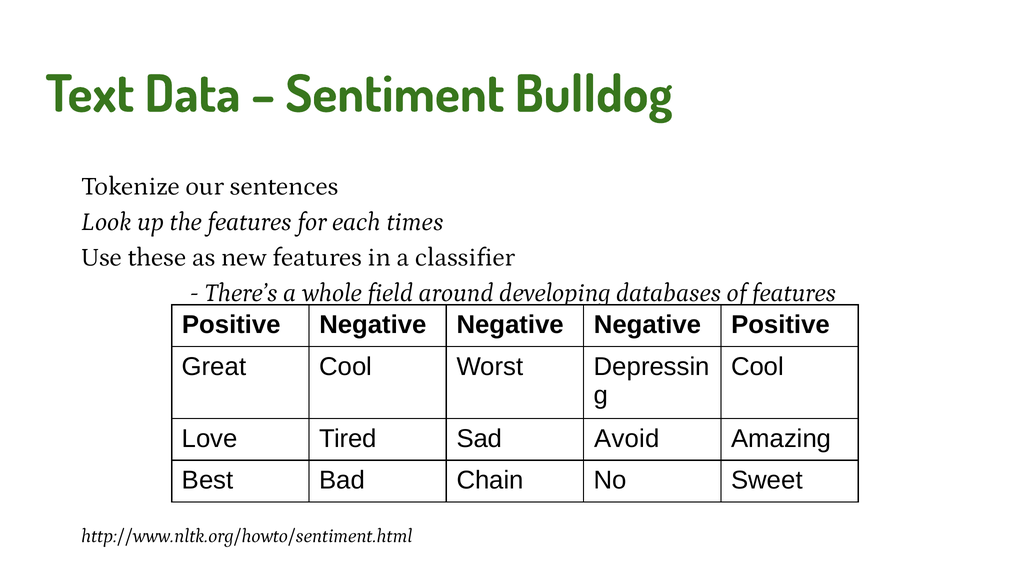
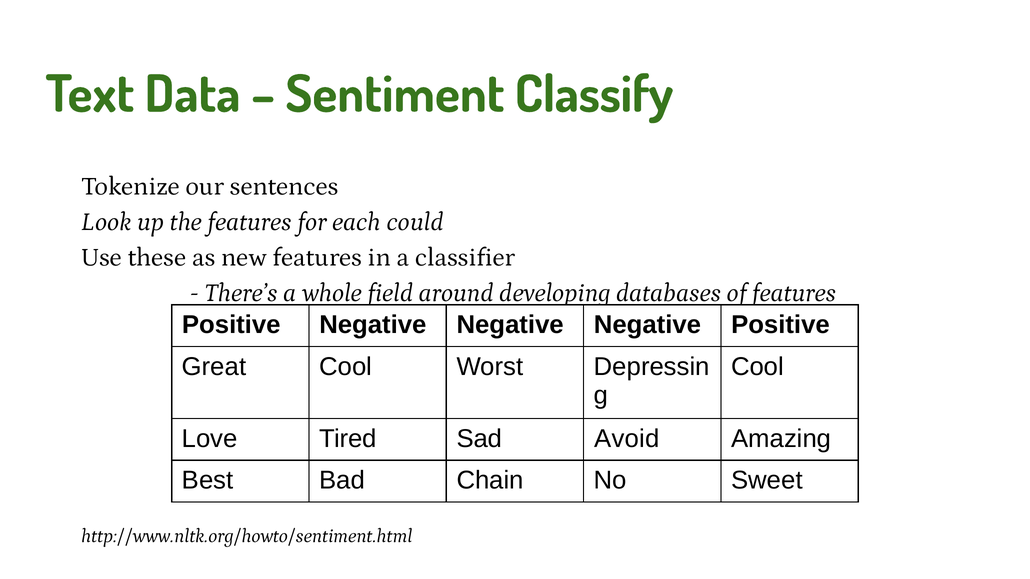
Bulldog: Bulldog -> Classify
times: times -> could
